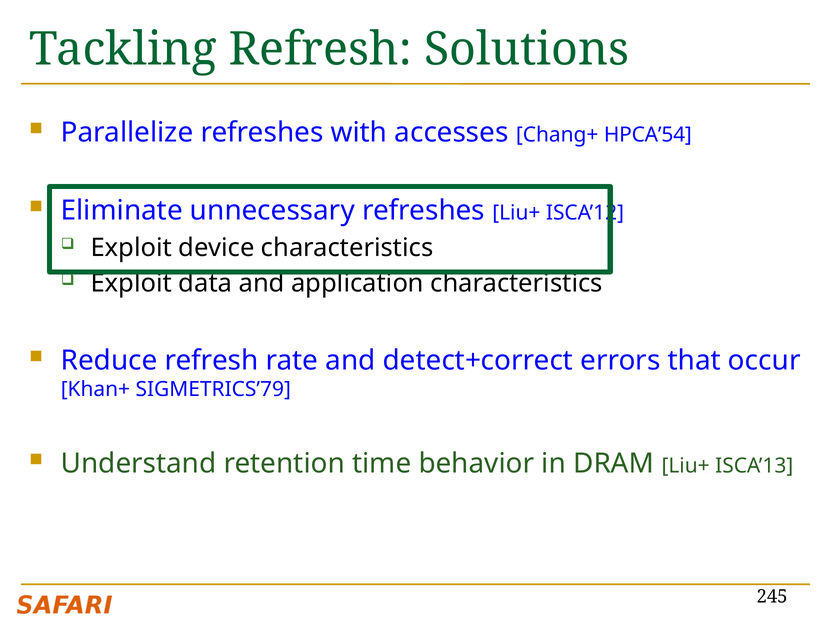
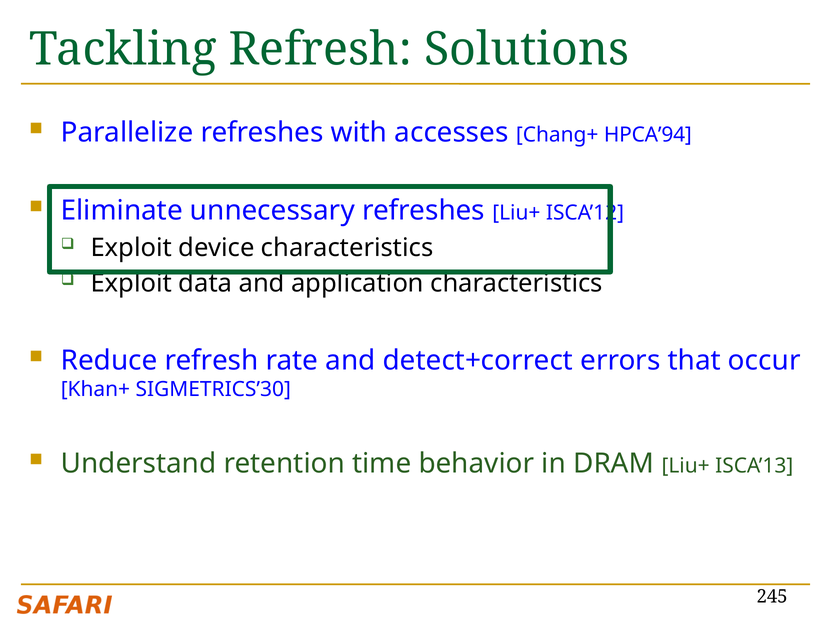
HPCA’54: HPCA’54 -> HPCA’94
SIGMETRICS’79: SIGMETRICS’79 -> SIGMETRICS’30
